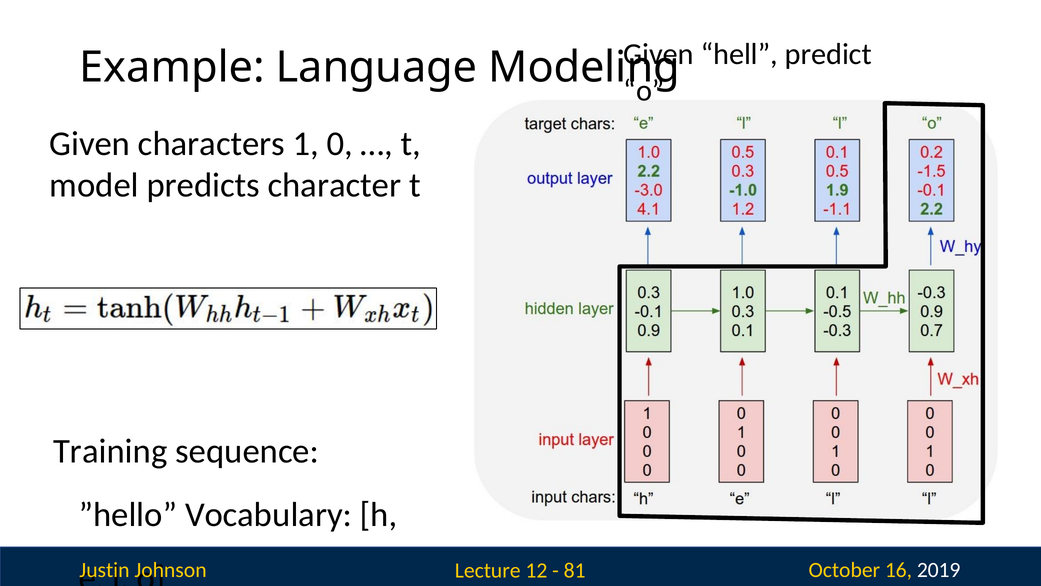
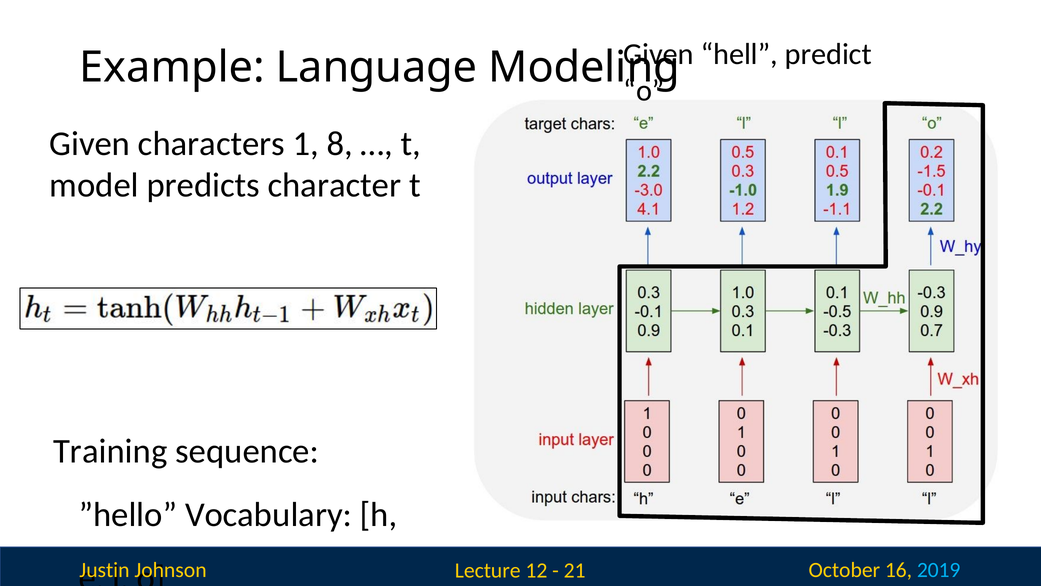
0: 0 -> 8
81: 81 -> 21
2019 colour: white -> light blue
